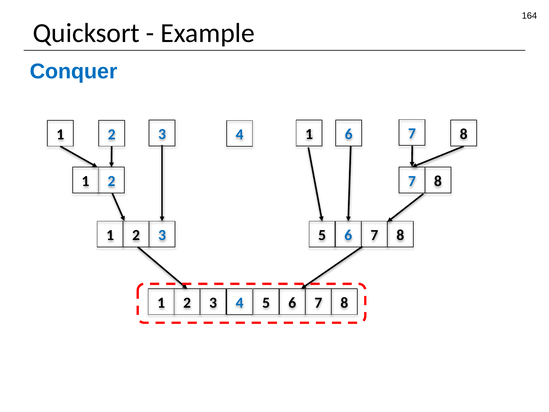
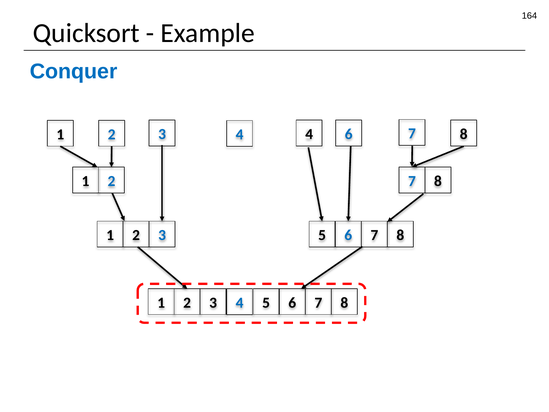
1 at (309, 134): 1 -> 4
